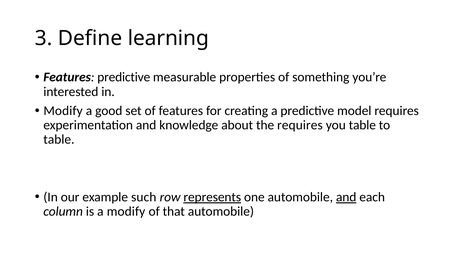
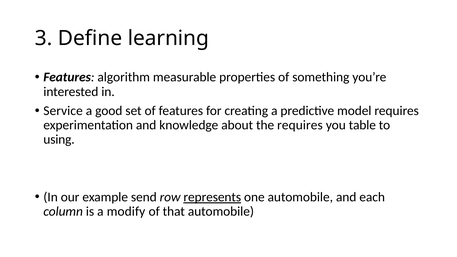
Features predictive: predictive -> algorithm
Modify at (63, 111): Modify -> Service
table at (59, 140): table -> using
such: such -> send
and at (346, 197) underline: present -> none
